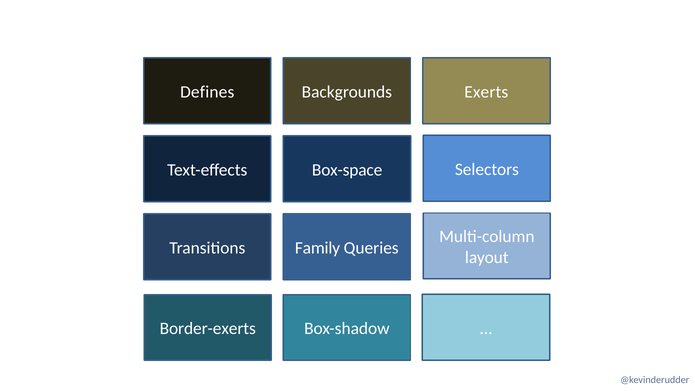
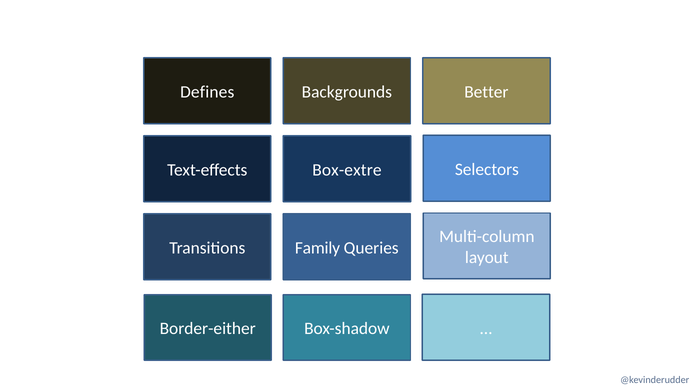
Exerts: Exerts -> Better
Box-space: Box-space -> Box-extre
Border-exerts: Border-exerts -> Border-either
